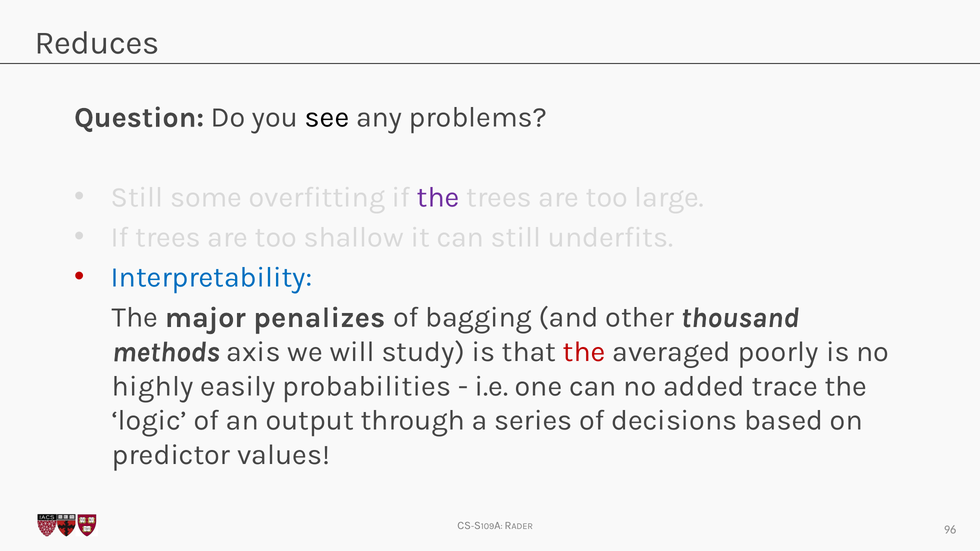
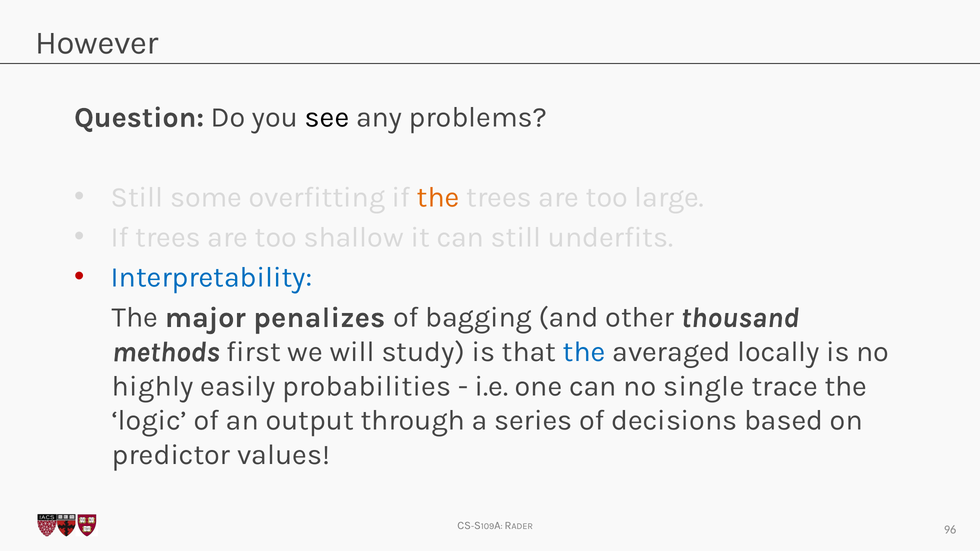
Reduces: Reduces -> However
the at (438, 198) colour: purple -> orange
axis: axis -> first
the at (584, 352) colour: red -> blue
poorly: poorly -> locally
added: added -> single
